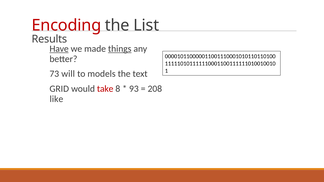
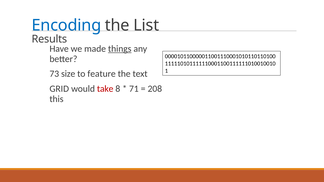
Encoding colour: red -> blue
Have underline: present -> none
will: will -> size
models: models -> feature
93: 93 -> 71
like: like -> this
